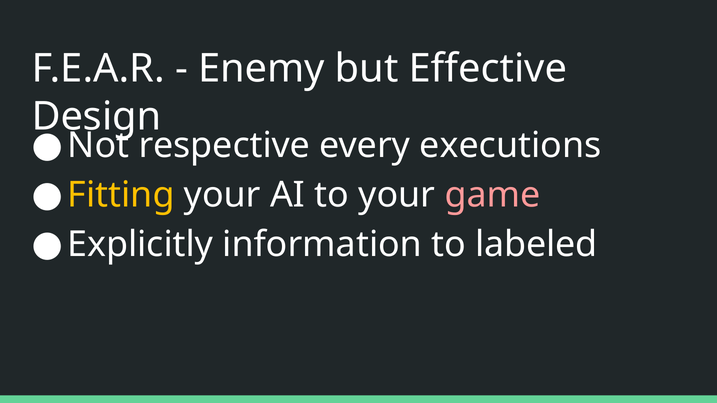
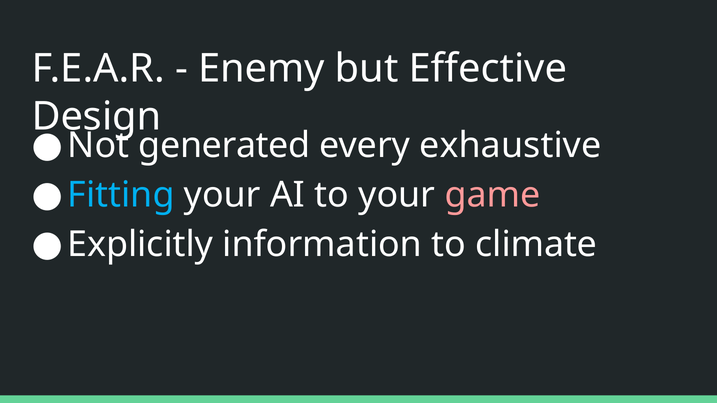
respective: respective -> generated
executions: executions -> exhaustive
Fitting colour: yellow -> light blue
labeled: labeled -> climate
